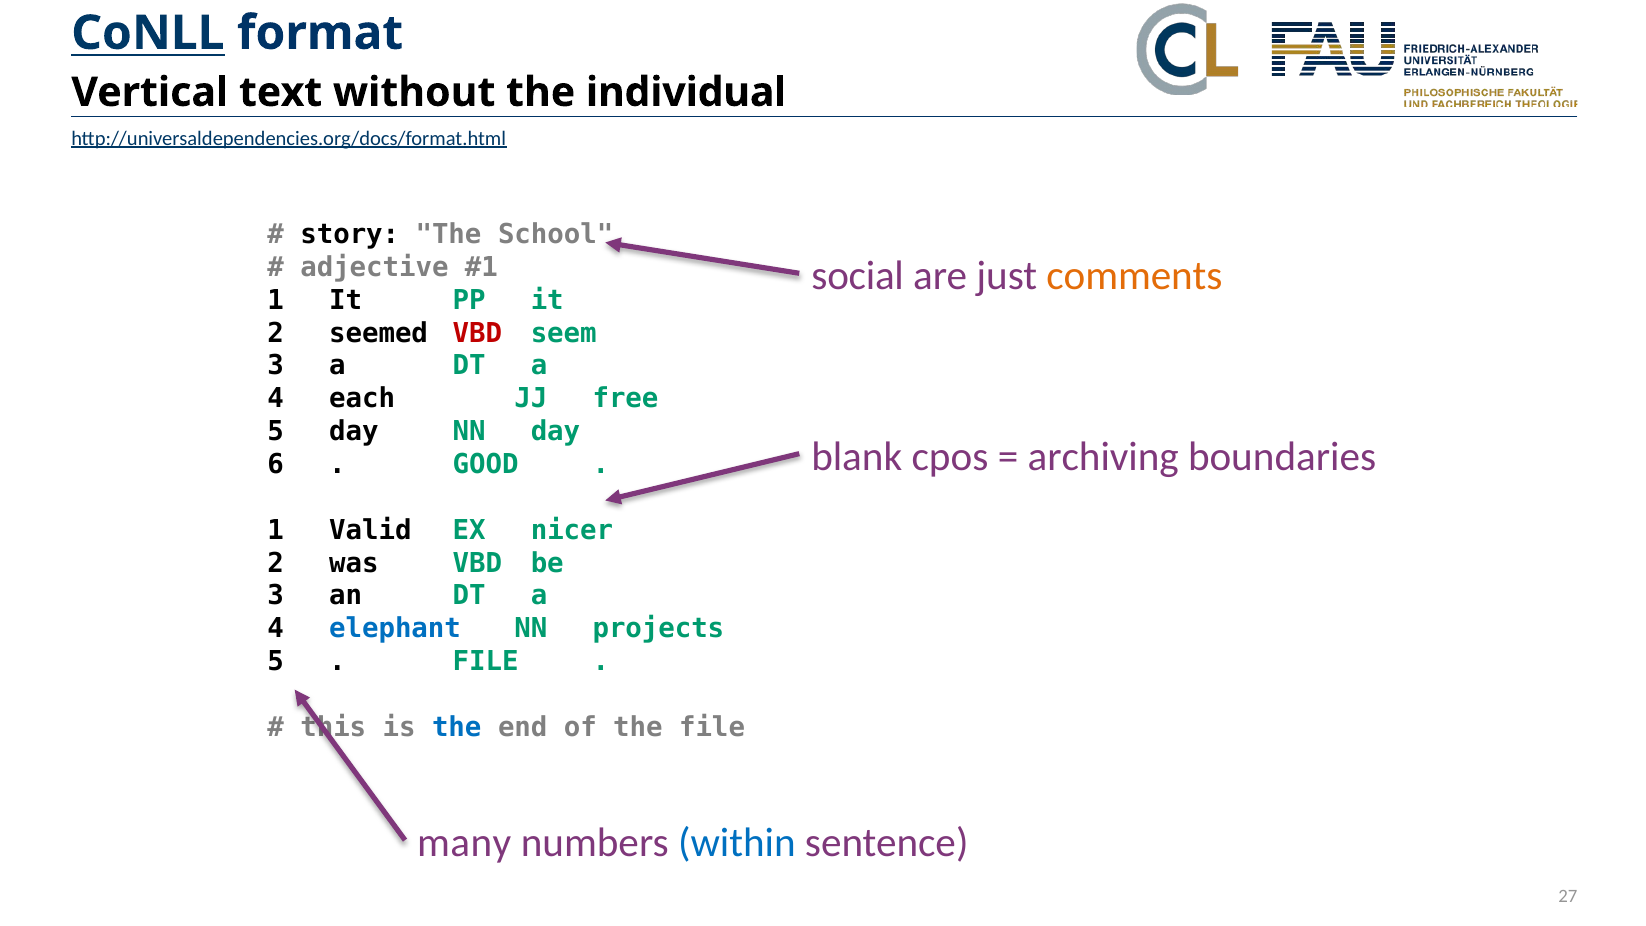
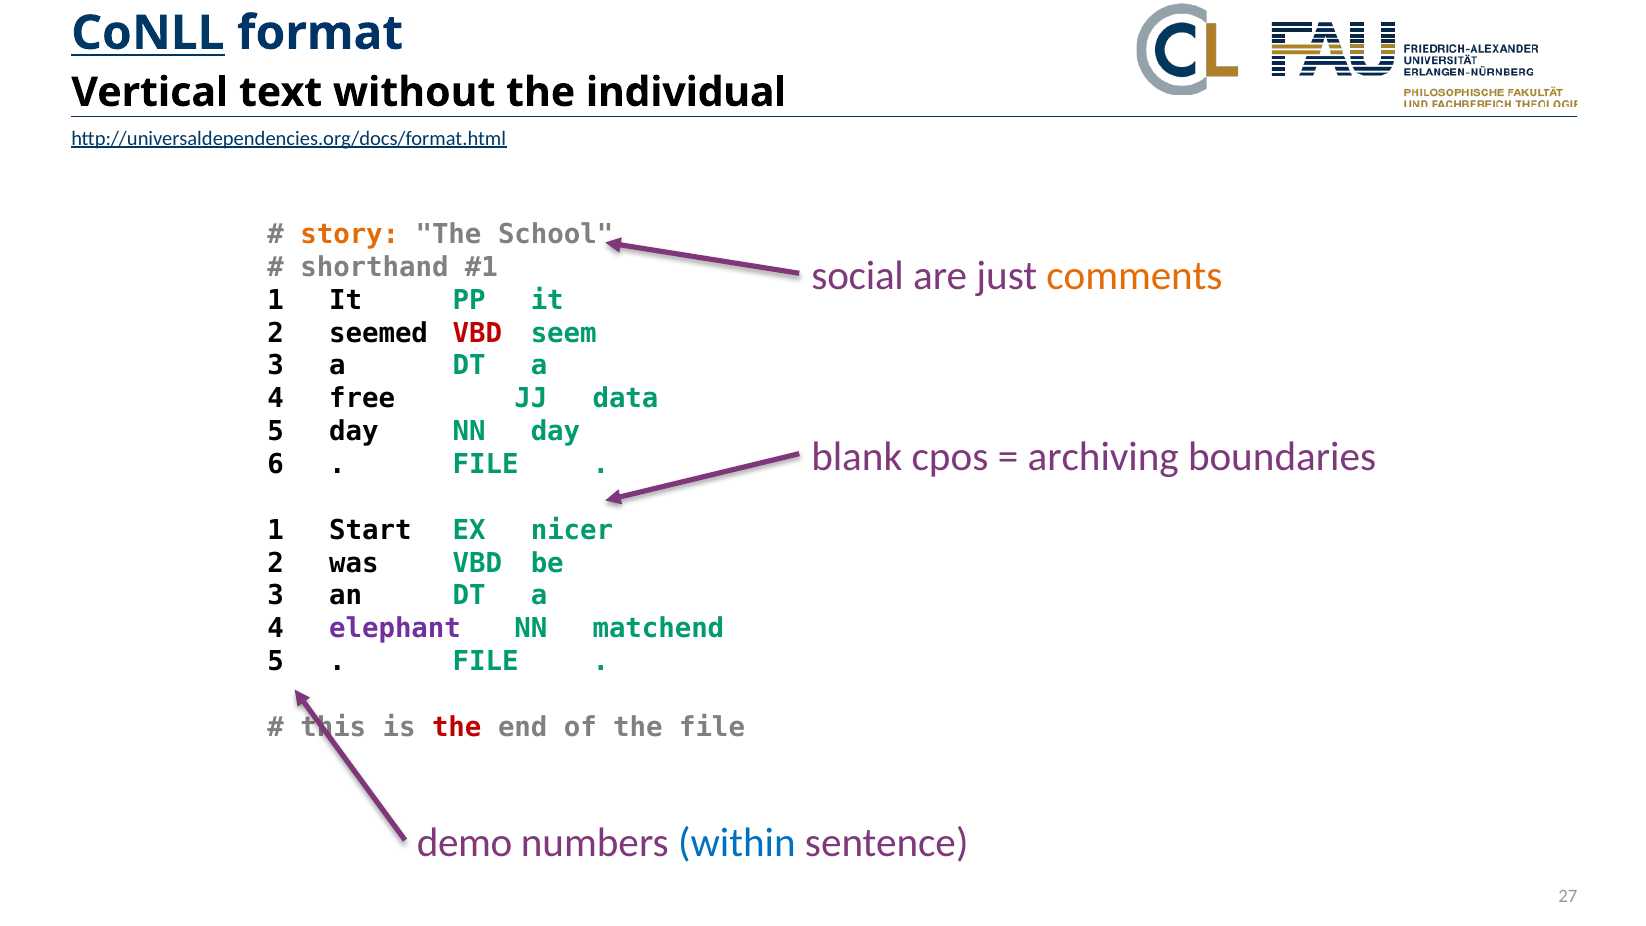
story colour: black -> orange
adjective: adjective -> shorthand
each: each -> free
free: free -> data
GOOD at (486, 464): GOOD -> FILE
Valid: Valid -> Start
elephant colour: blue -> purple
projects: projects -> matchend
the at (457, 727) colour: blue -> red
many: many -> demo
